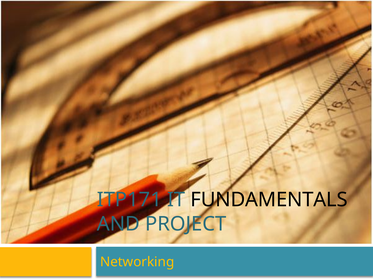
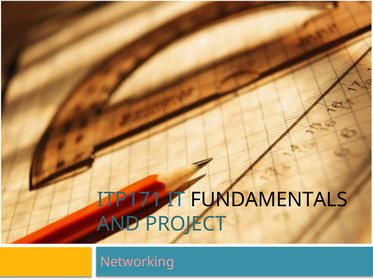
Networking colour: yellow -> pink
